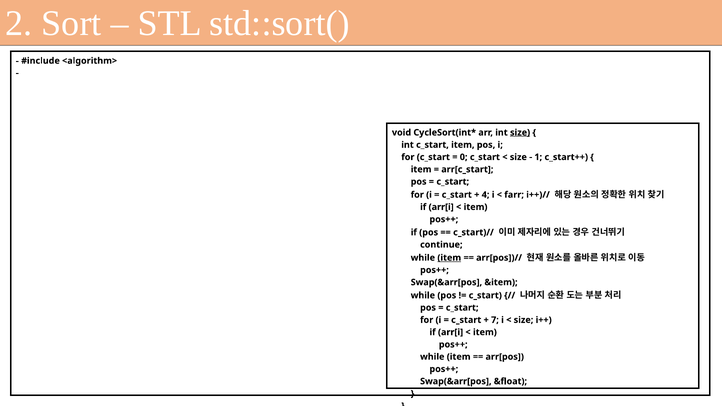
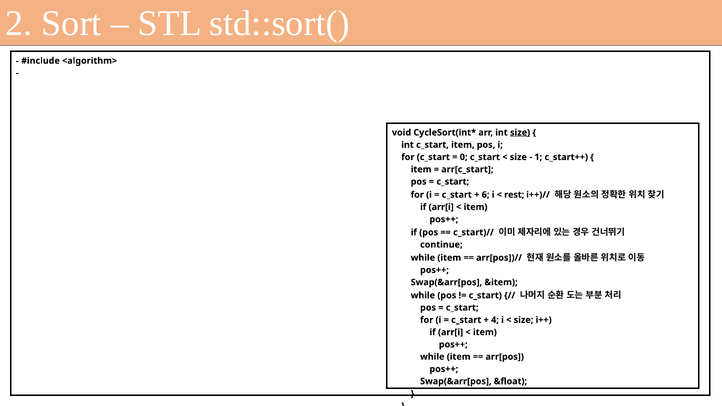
4: 4 -> 6
farr: farr -> rest
item at (449, 258) underline: present -> none
7: 7 -> 4
